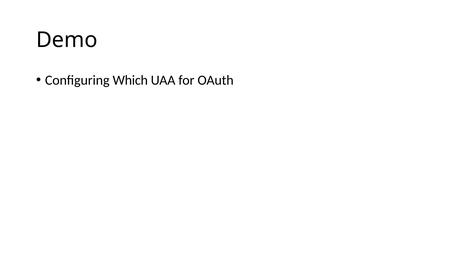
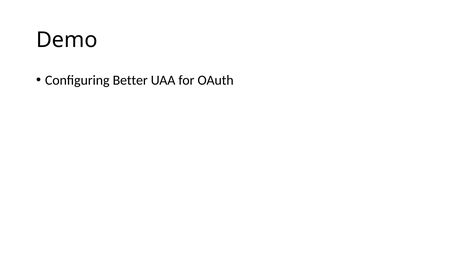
Which: Which -> Better
